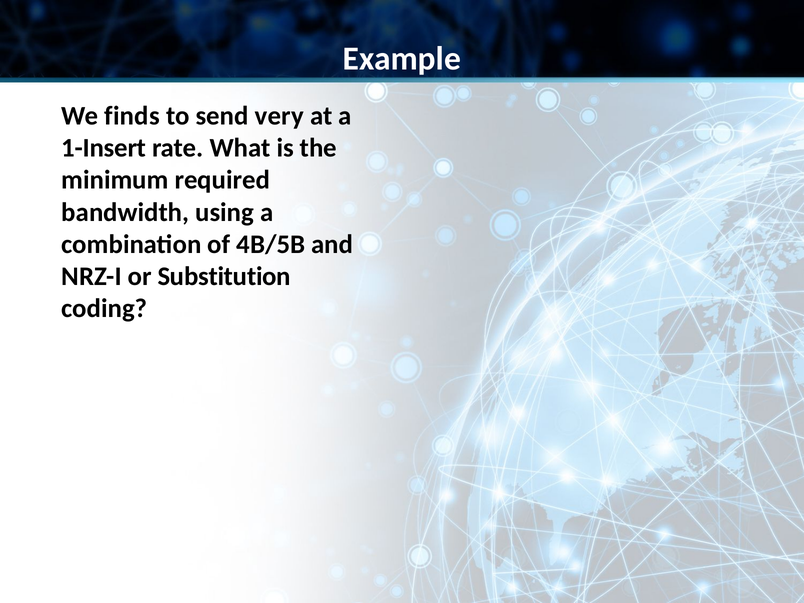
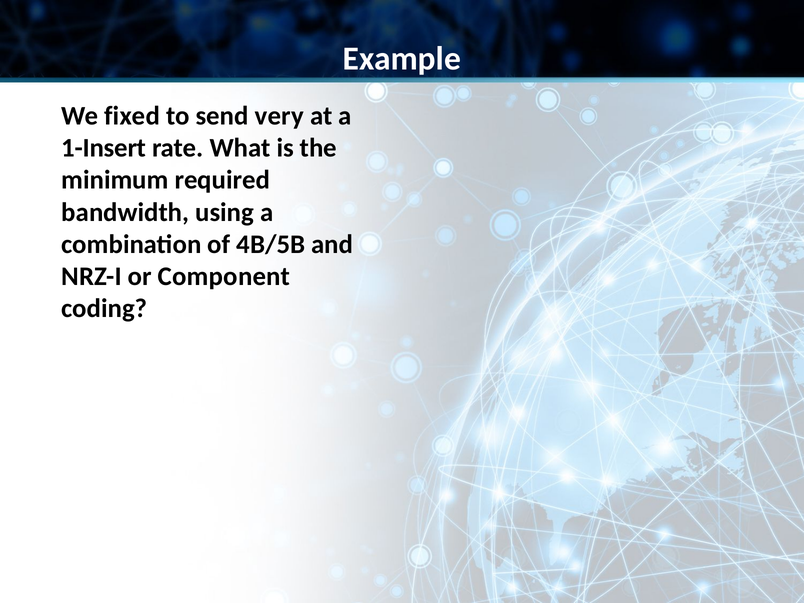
finds: finds -> fixed
Substitution: Substitution -> Component
